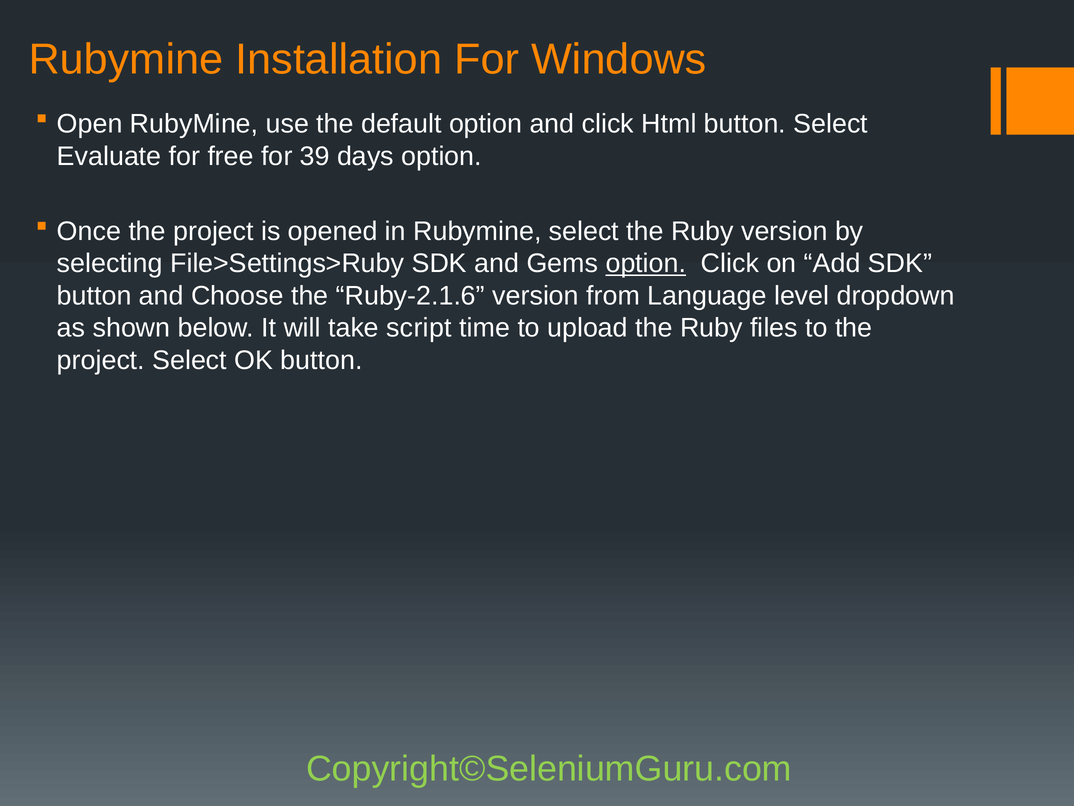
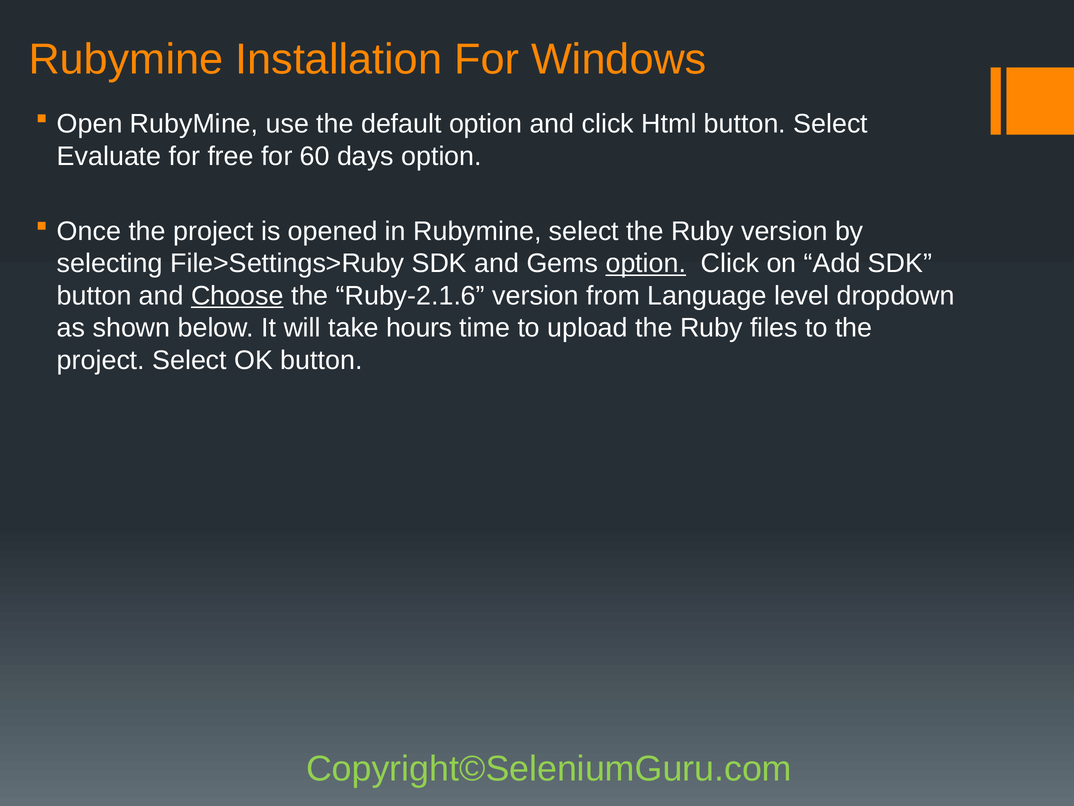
39: 39 -> 60
Choose underline: none -> present
script: script -> hours
